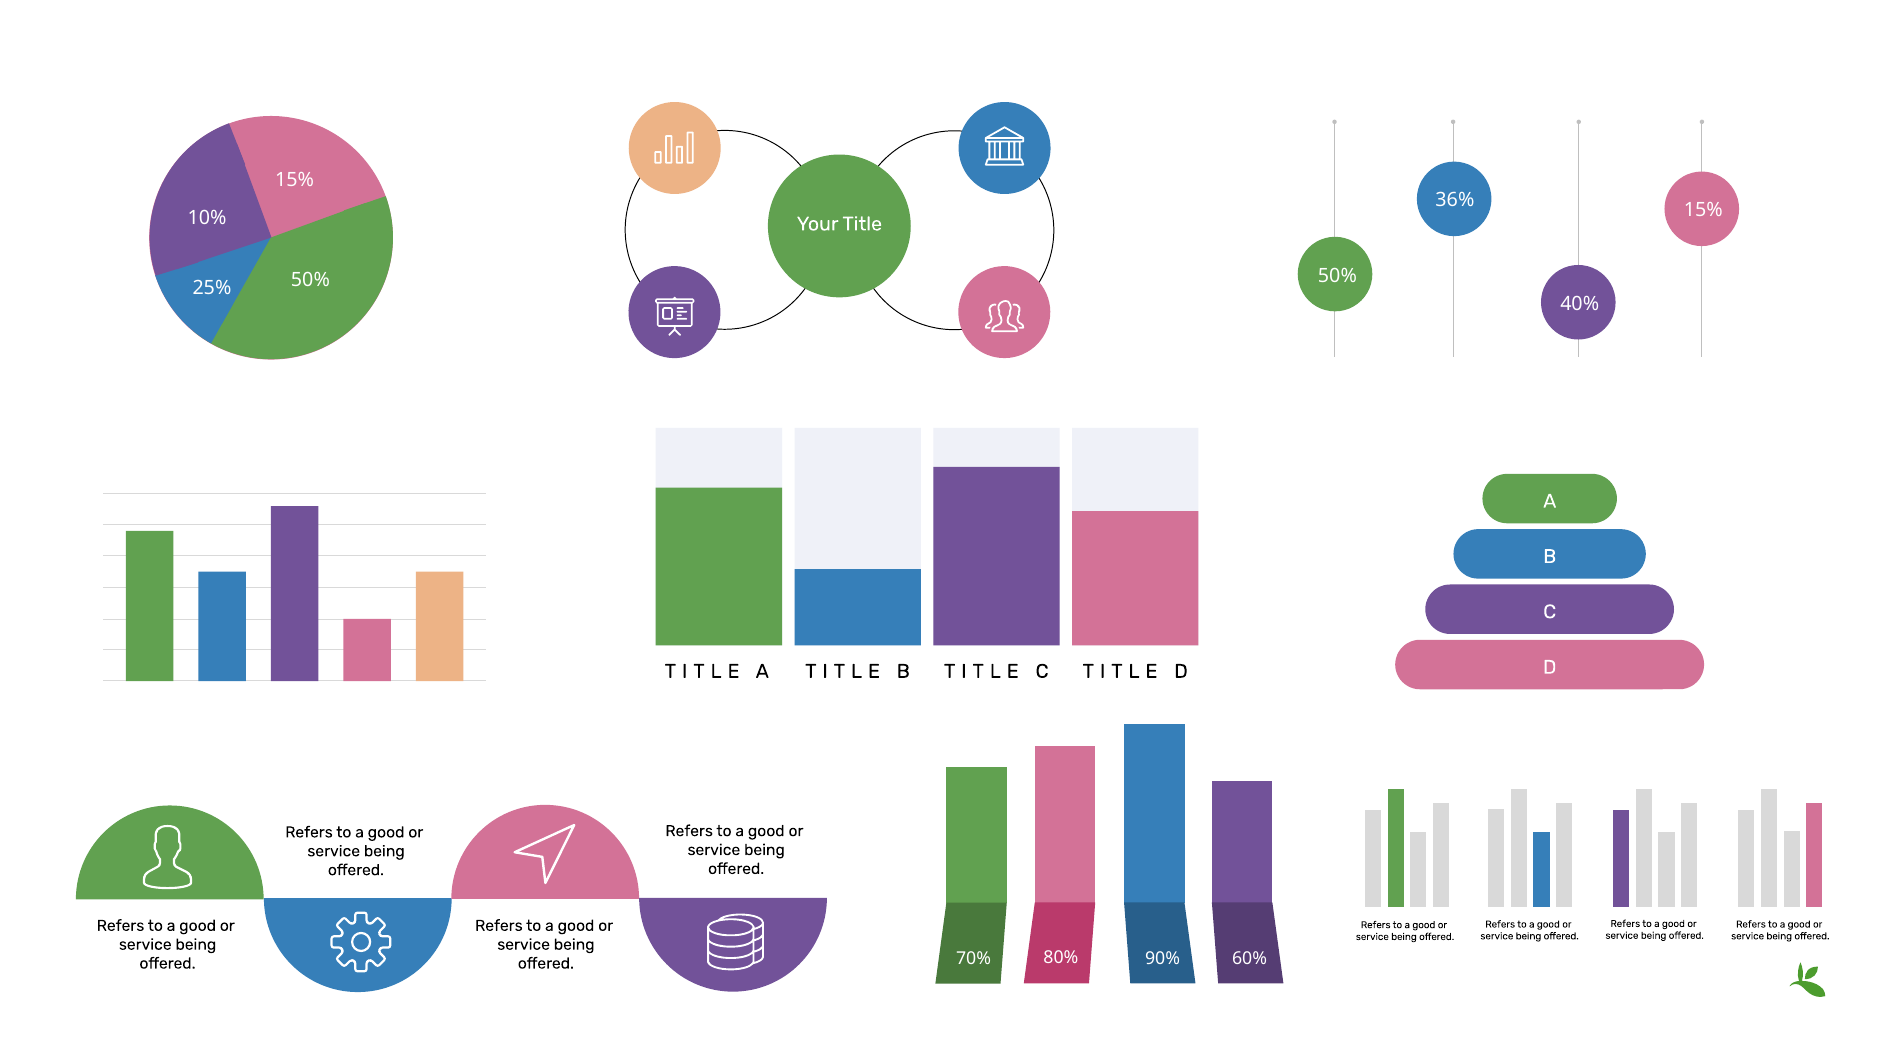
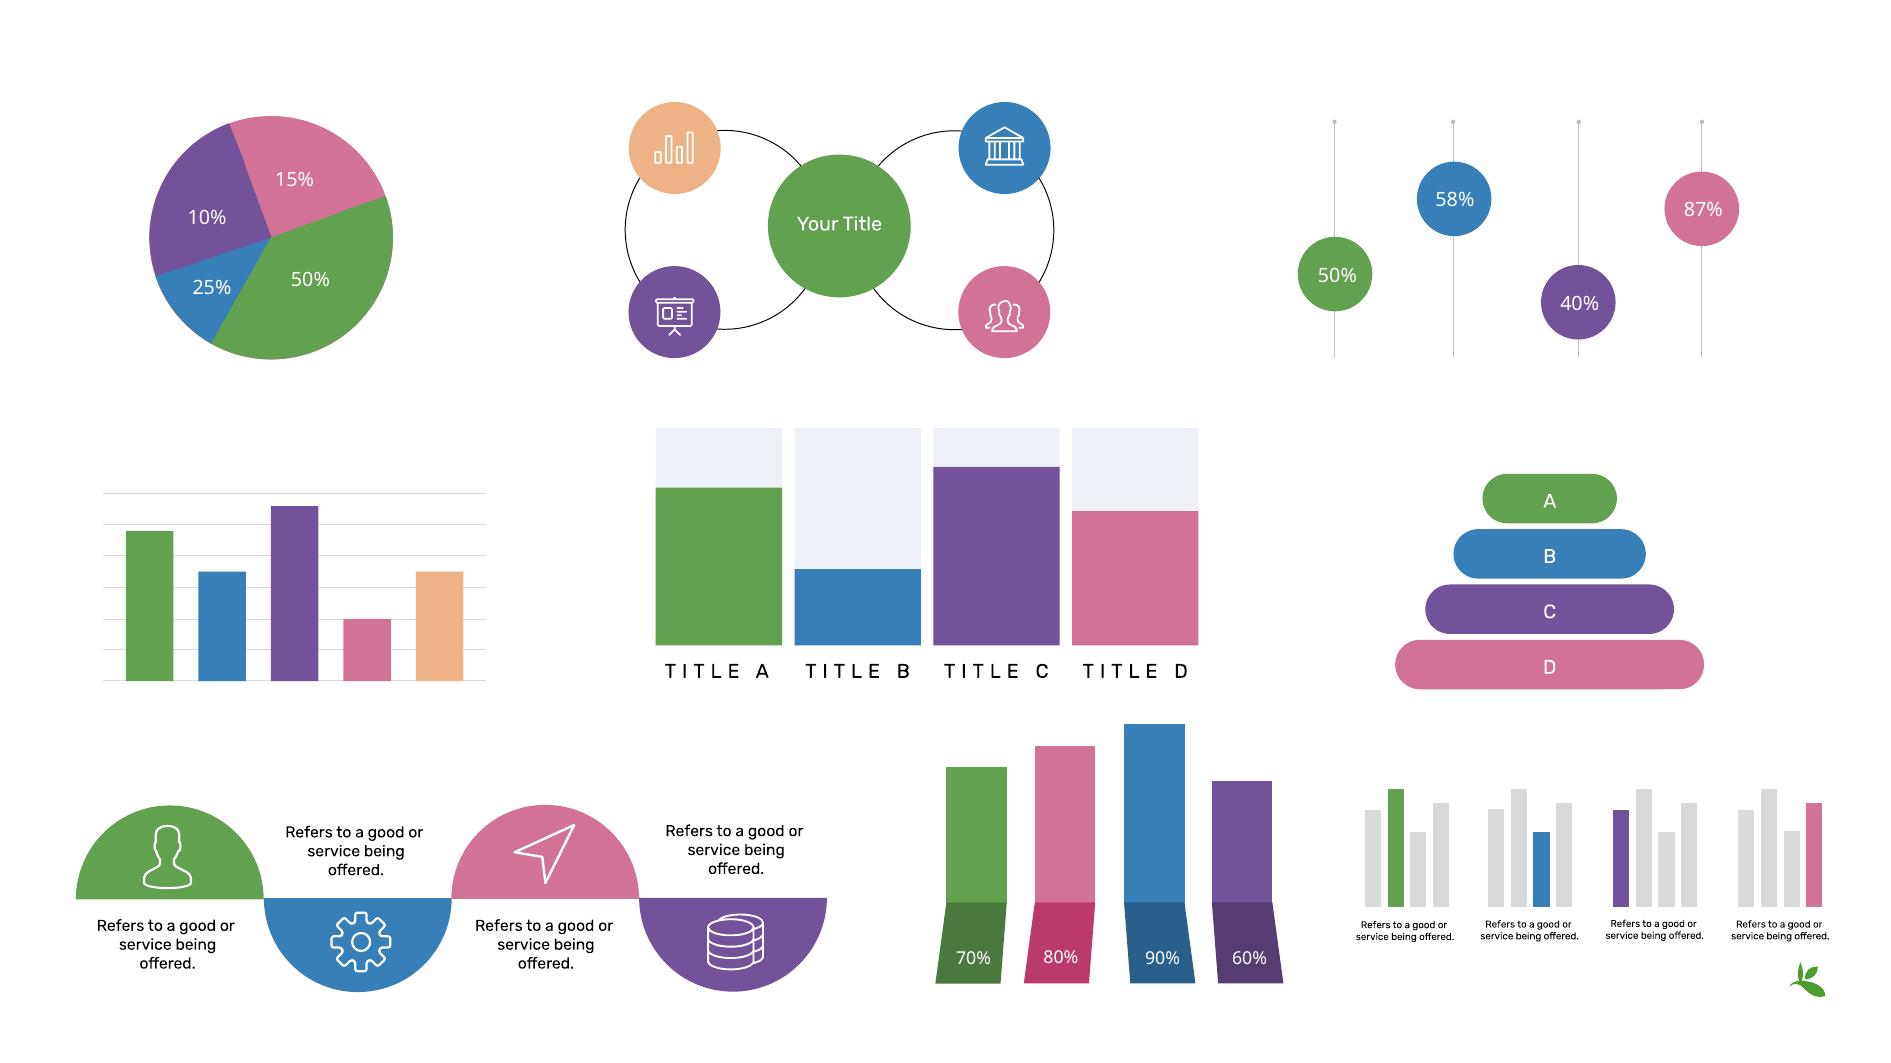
36%: 36% -> 58%
15% at (1703, 210): 15% -> 87%
